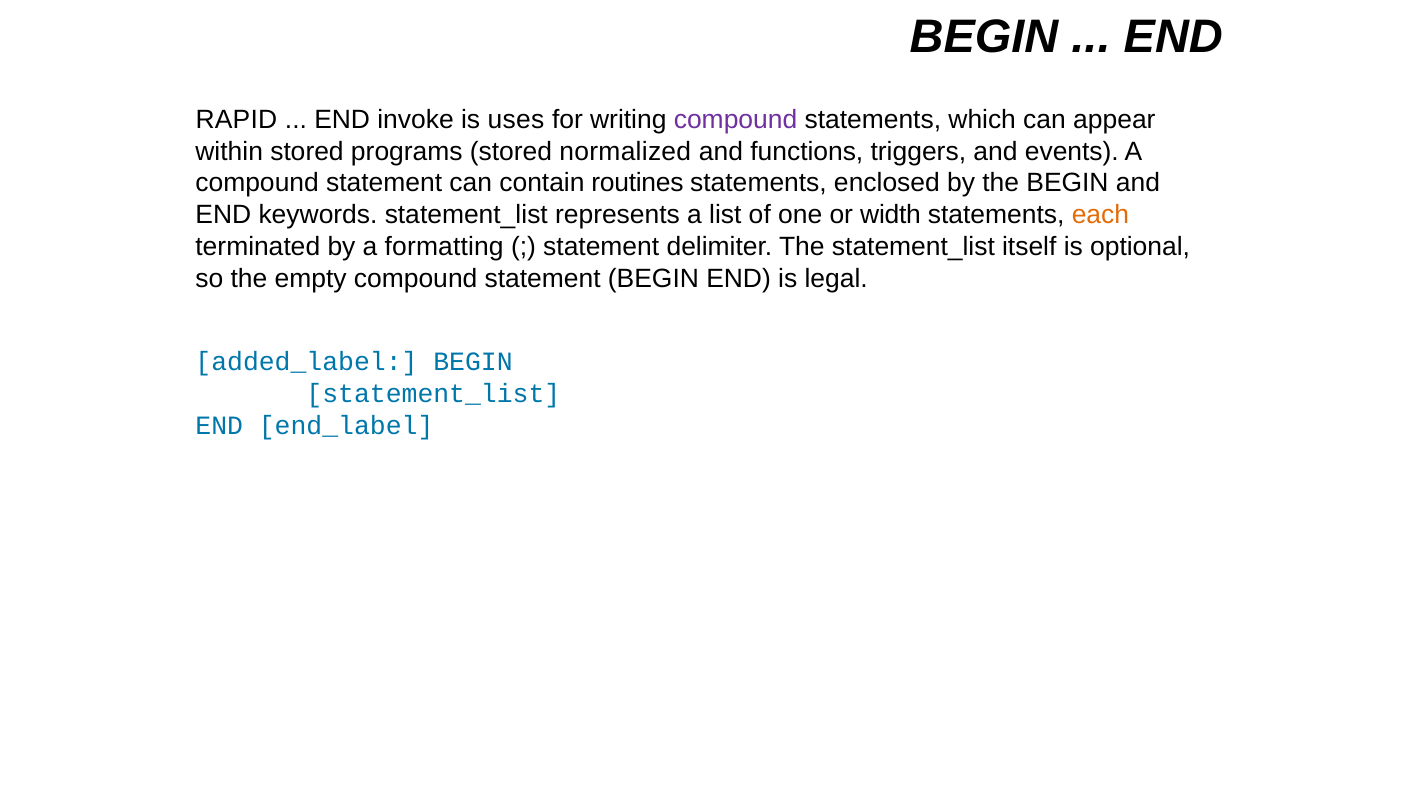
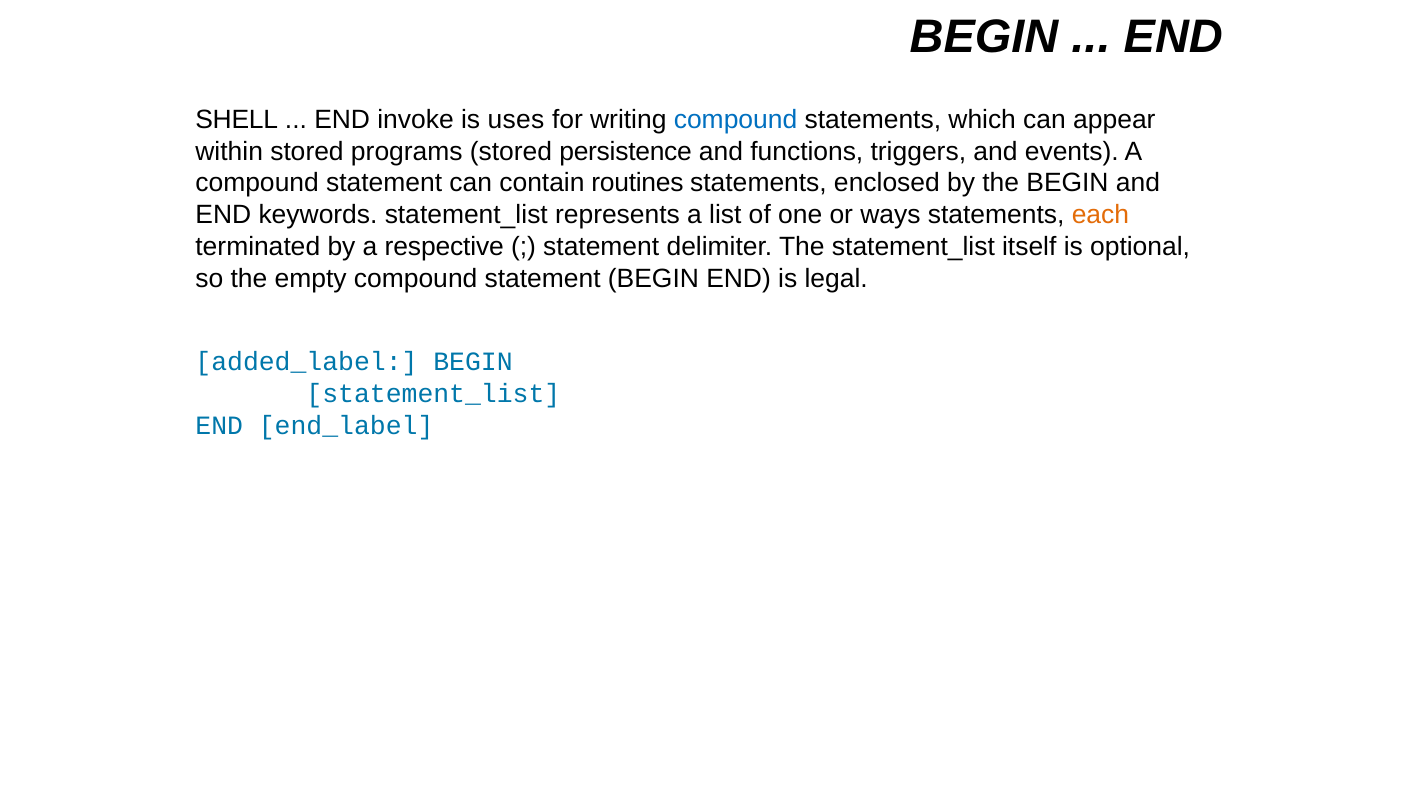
RAPID: RAPID -> SHELL
compound at (736, 120) colour: purple -> blue
normalized: normalized -> persistence
width: width -> ways
formatting: formatting -> respective
